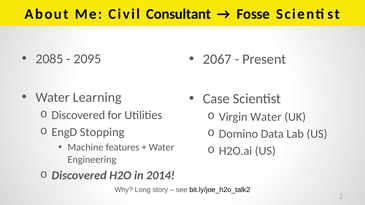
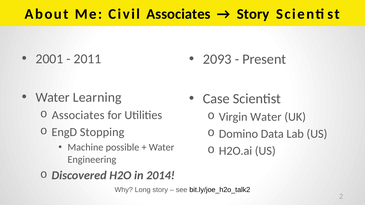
Civil Consultant: Consultant -> Associates
Fosse at (253, 14): Fosse -> Story
2085: 2085 -> 2001
2095: 2095 -> 2011
2067: 2067 -> 2093
Discovered at (78, 115): Discovered -> Associates
features: features -> possible
